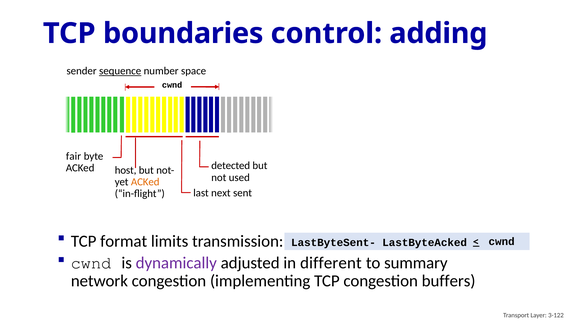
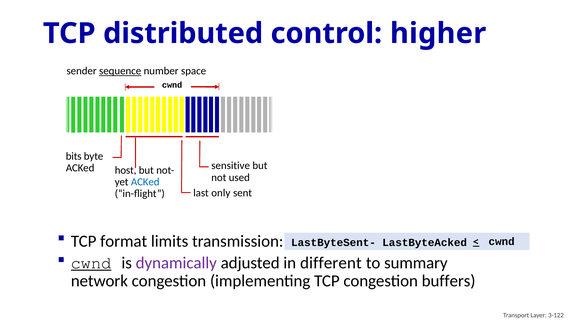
boundaries: boundaries -> distributed
adding: adding -> higher
fair: fair -> bits
detected: detected -> sensitive
ACKed at (145, 182) colour: orange -> blue
next: next -> only
cwnd at (91, 263) underline: none -> present
